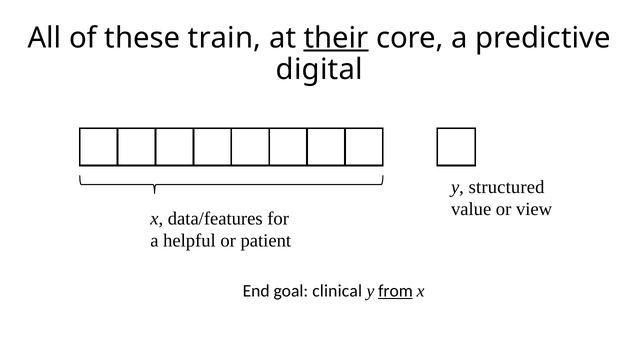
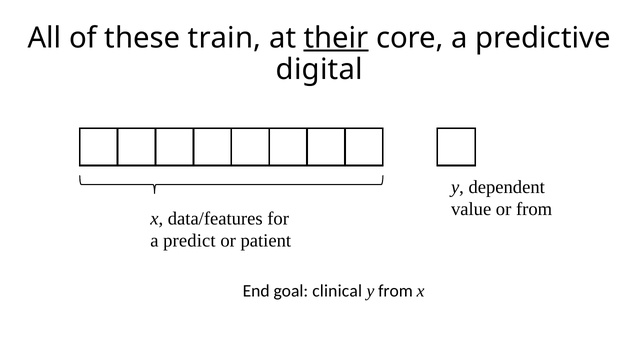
structured: structured -> dependent
or view: view -> from
helpful: helpful -> predict
from at (395, 290) underline: present -> none
